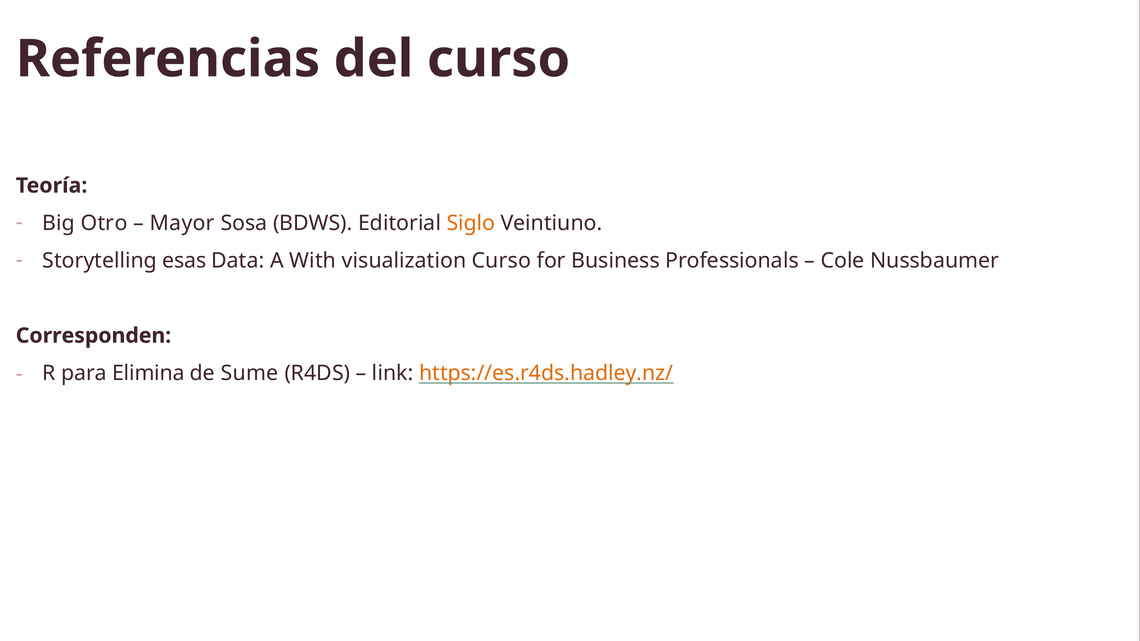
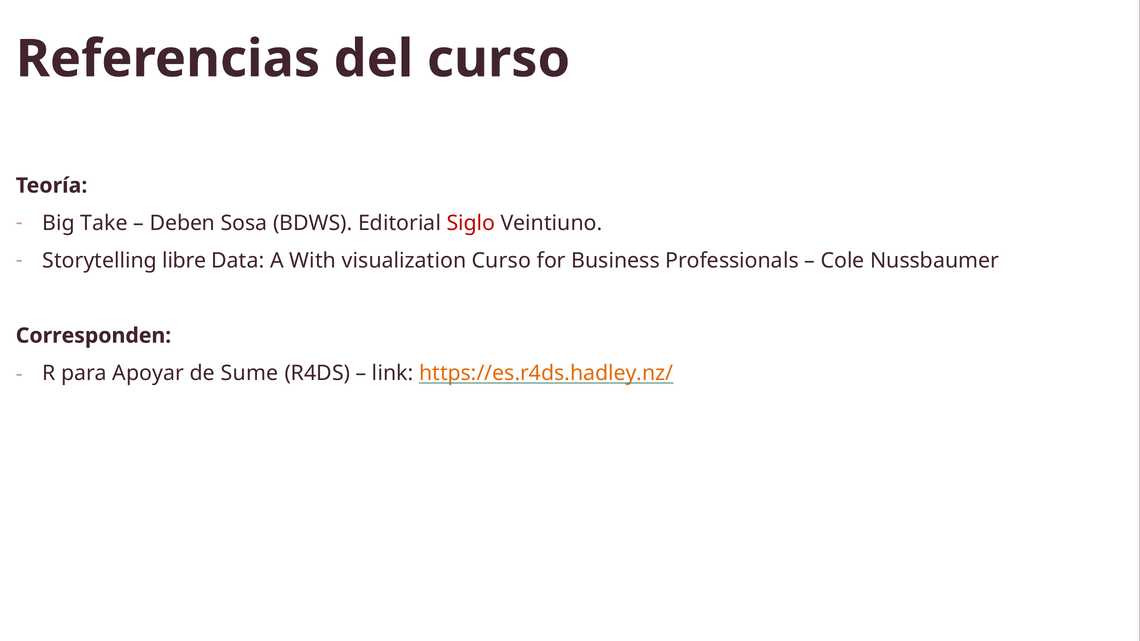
Otro: Otro -> Take
Mayor: Mayor -> Deben
Siglo colour: orange -> red
esas: esas -> libre
Elimina: Elimina -> Apoyar
